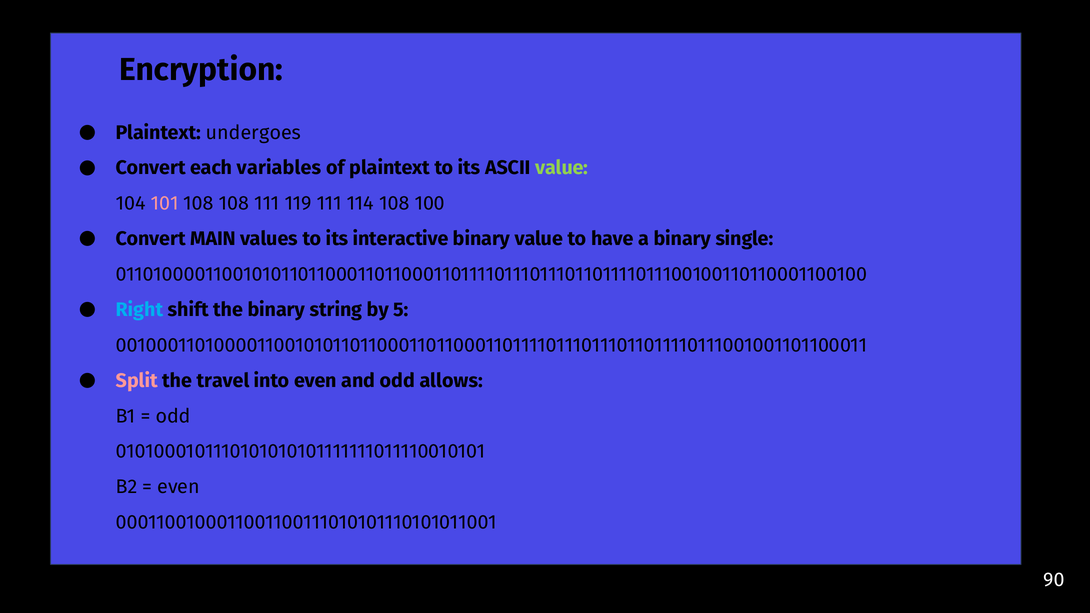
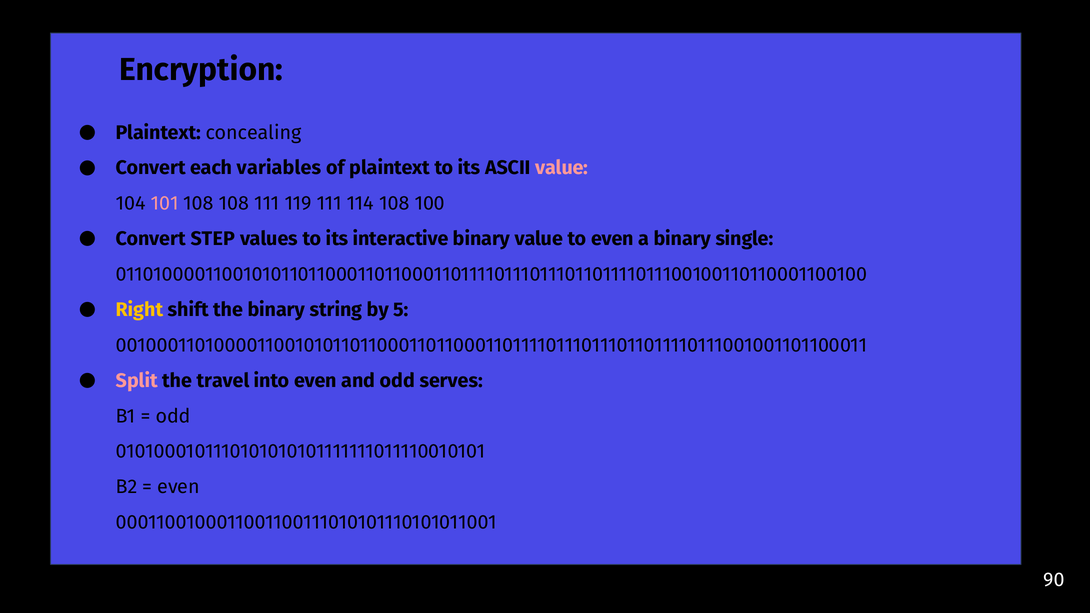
undergoes: undergoes -> concealing
value at (562, 168) colour: light green -> pink
MAIN: MAIN -> STEP
to have: have -> even
Right colour: light blue -> yellow
allows: allows -> serves
